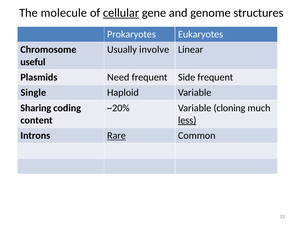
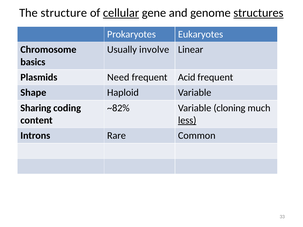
molecule: molecule -> structure
structures underline: none -> present
useful: useful -> basics
Side: Side -> Acid
Single: Single -> Shape
~20%: ~20% -> ~82%
Rare underline: present -> none
